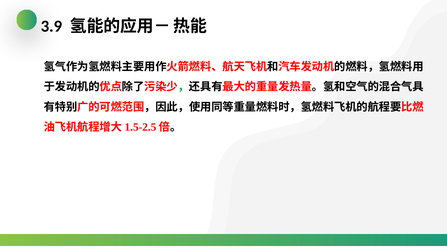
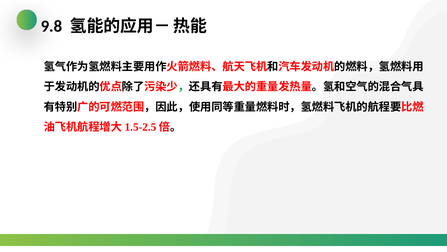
3.9: 3.9 -> 9.8
